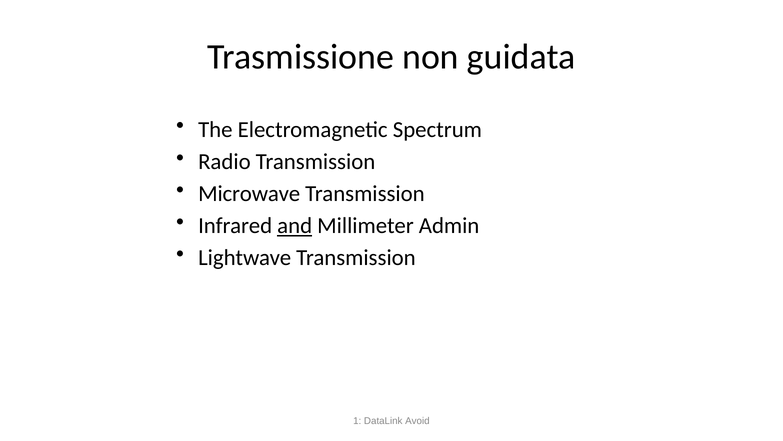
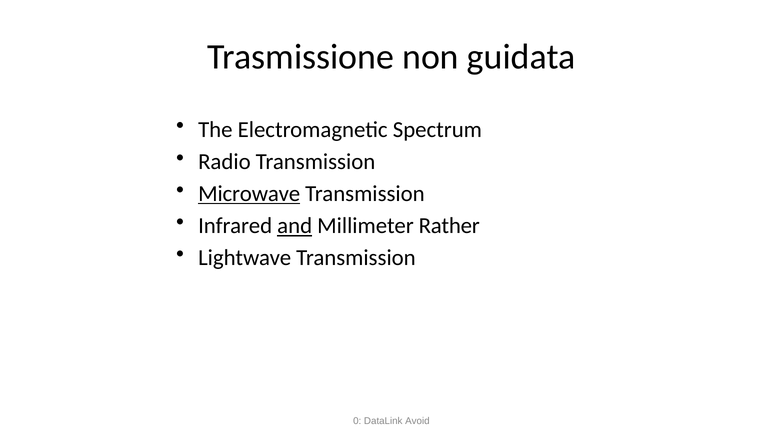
Microwave underline: none -> present
Admin: Admin -> Rather
1: 1 -> 0
